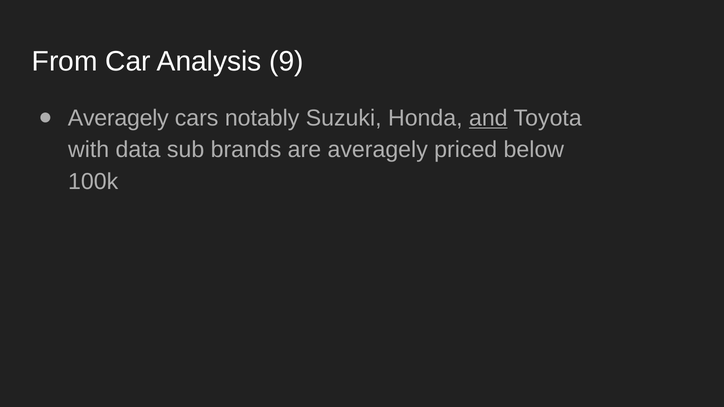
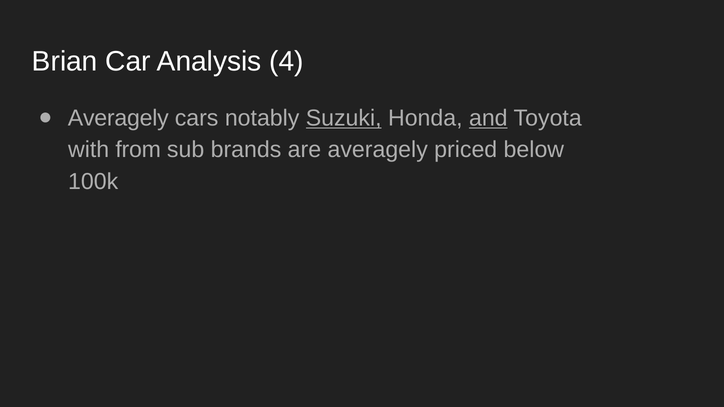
From: From -> Brian
9: 9 -> 4
Suzuki underline: none -> present
data: data -> from
